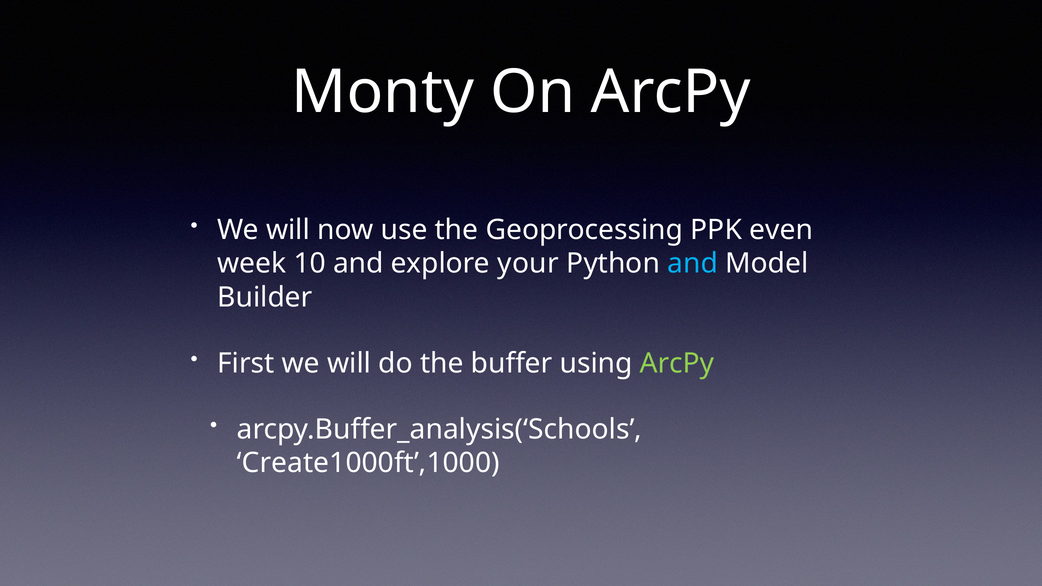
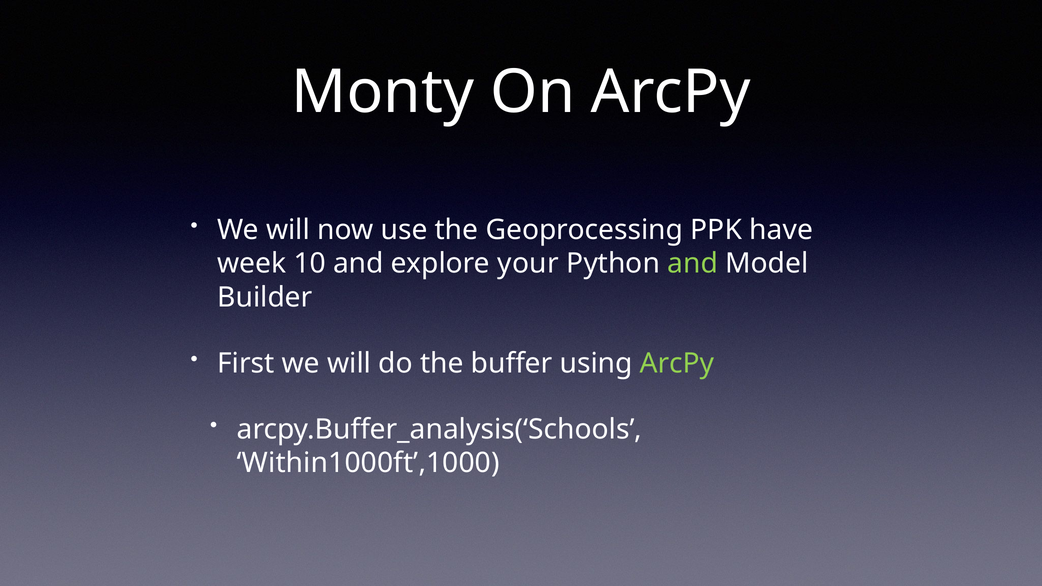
even: even -> have
and at (693, 264) colour: light blue -> light green
Create1000ft’,1000: Create1000ft’,1000 -> Within1000ft’,1000
